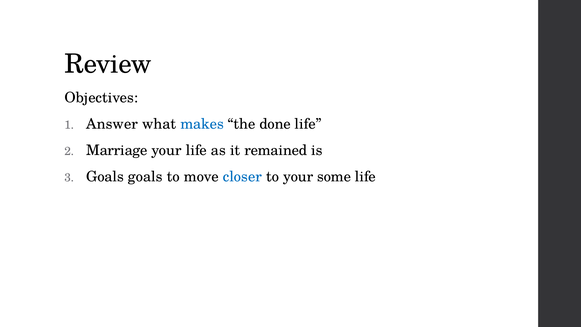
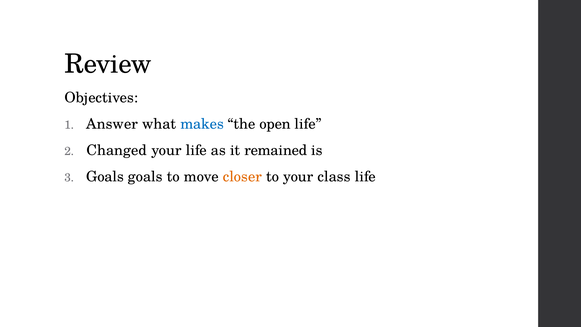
done: done -> open
Marriage: Marriage -> Changed
closer colour: blue -> orange
some: some -> class
